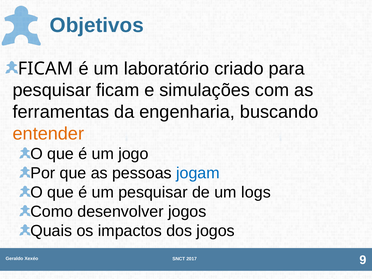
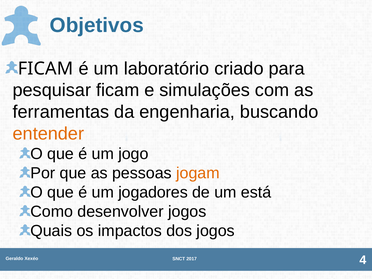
jogam colour: blue -> orange
um pesquisar: pesquisar -> jogadores
logs: logs -> está
9: 9 -> 4
